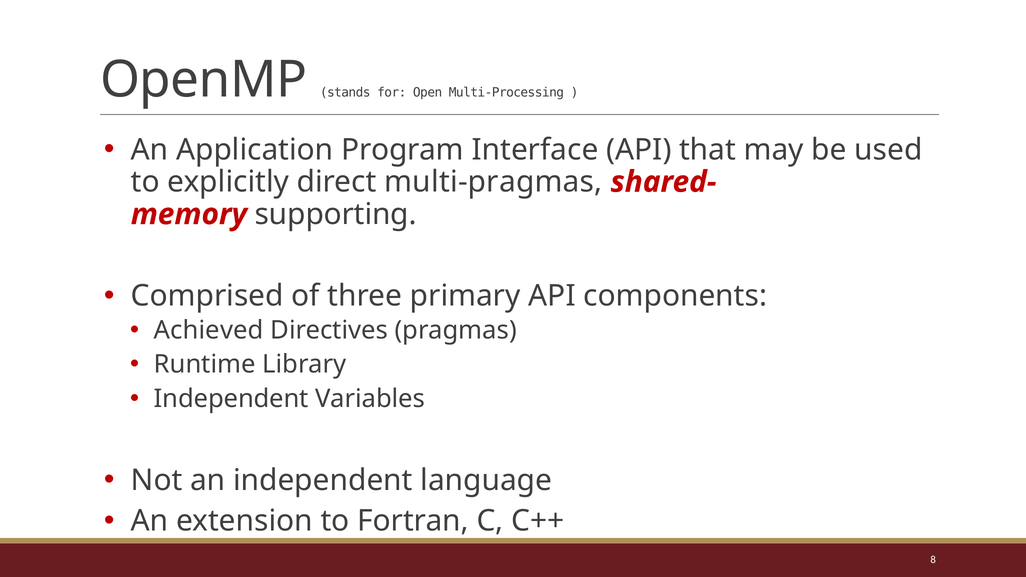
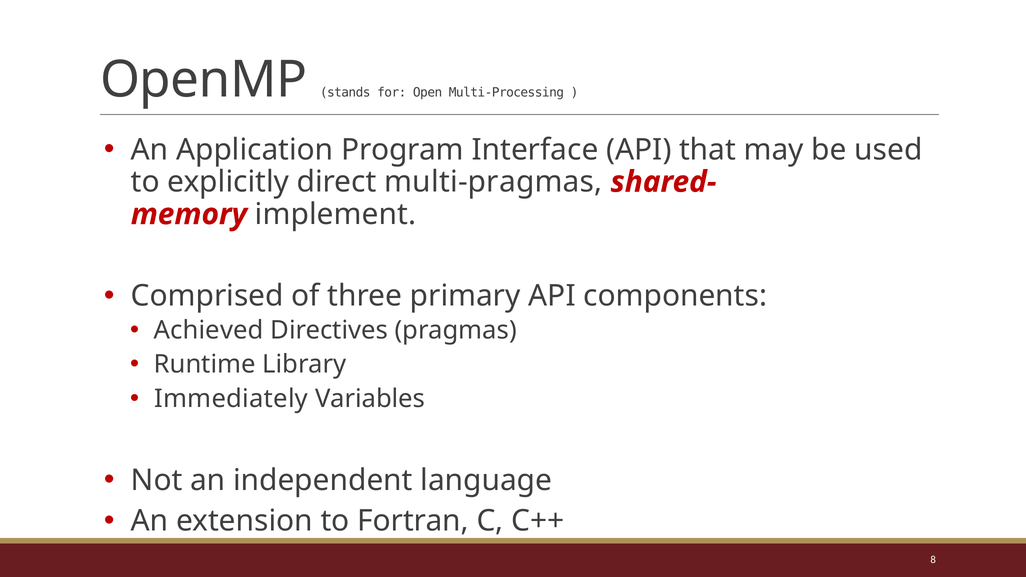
supporting: supporting -> implement
Independent at (231, 399): Independent -> Immediately
